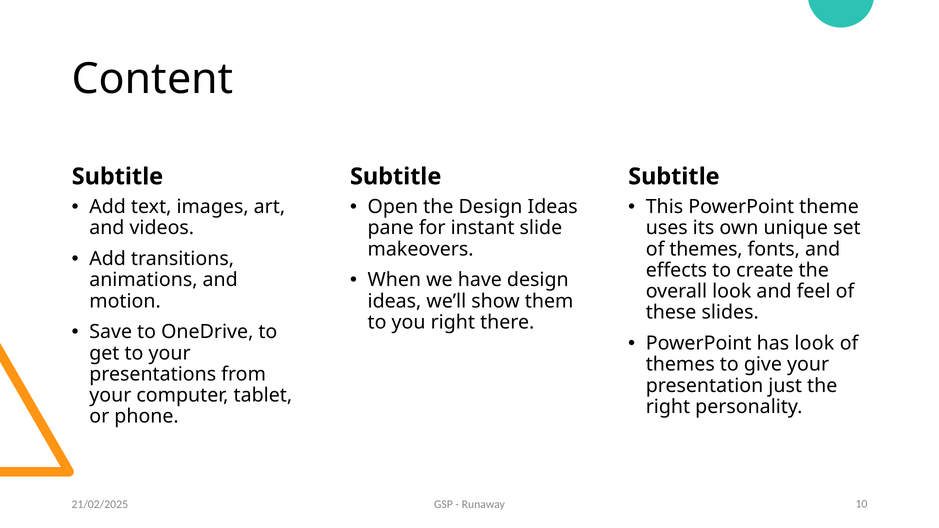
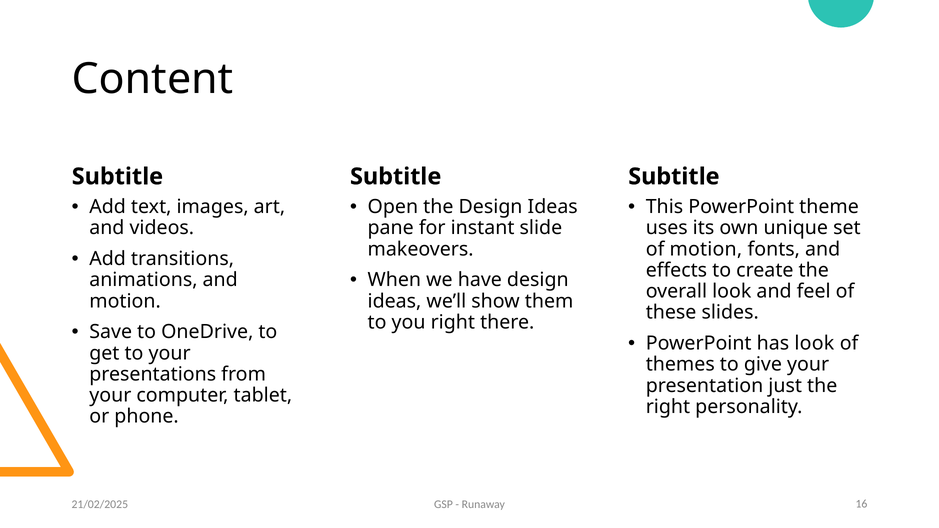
themes at (706, 249): themes -> motion
10: 10 -> 16
